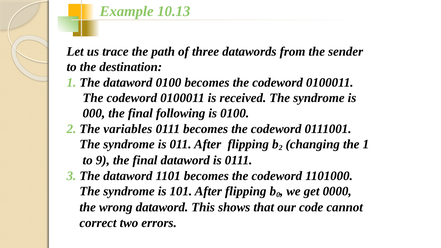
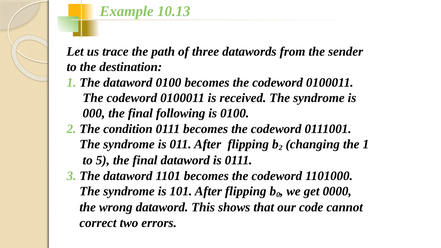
variables: variables -> condition
9: 9 -> 5
